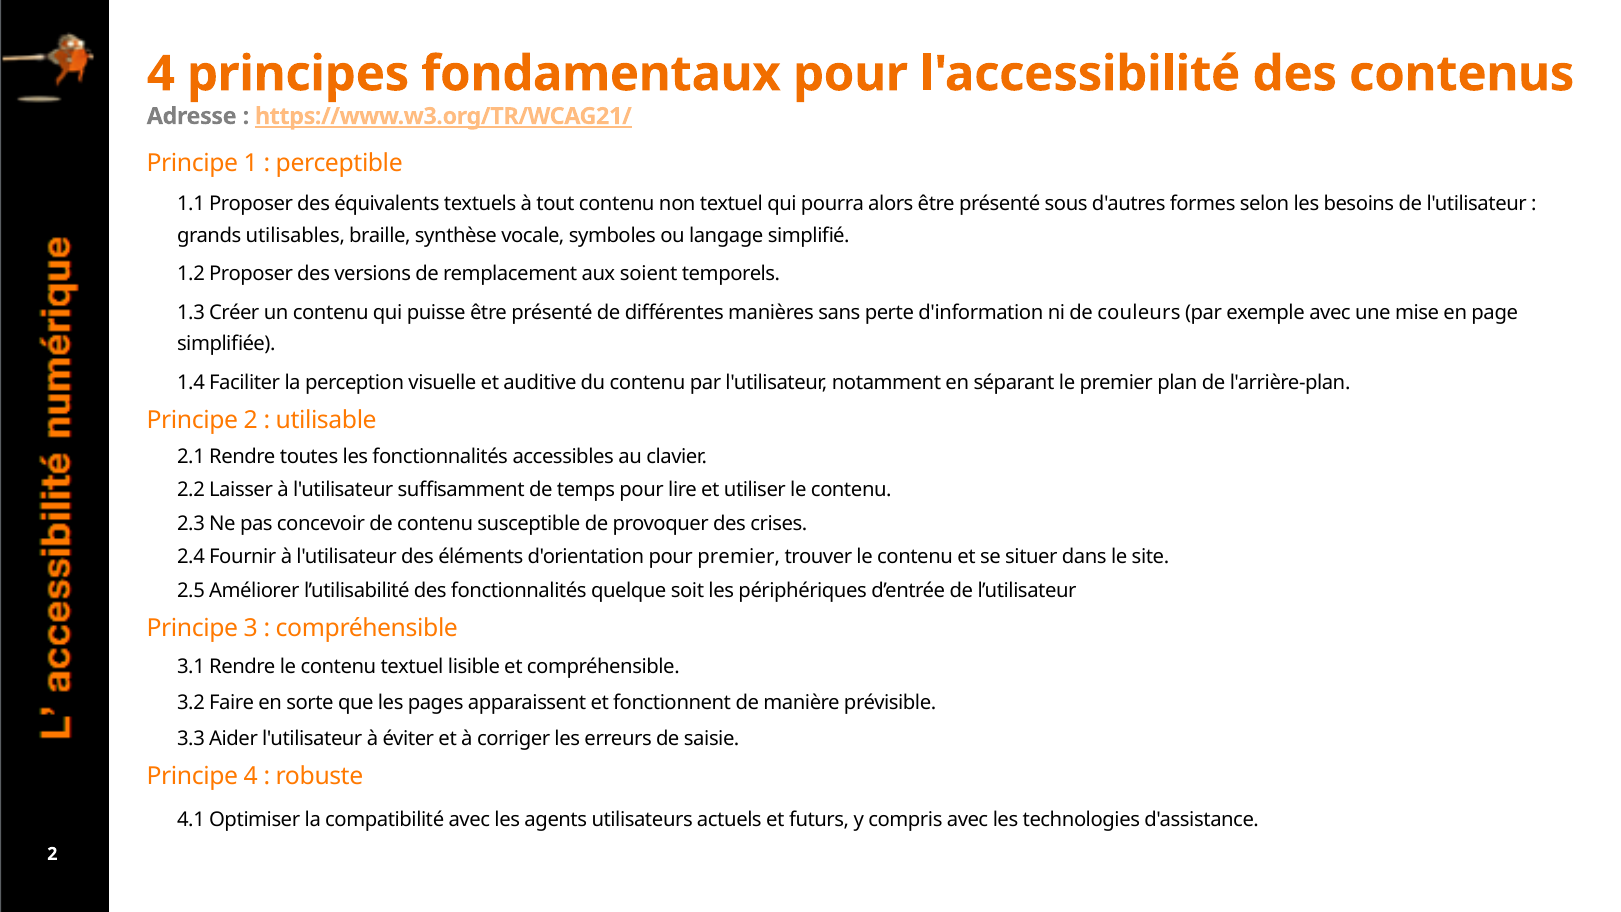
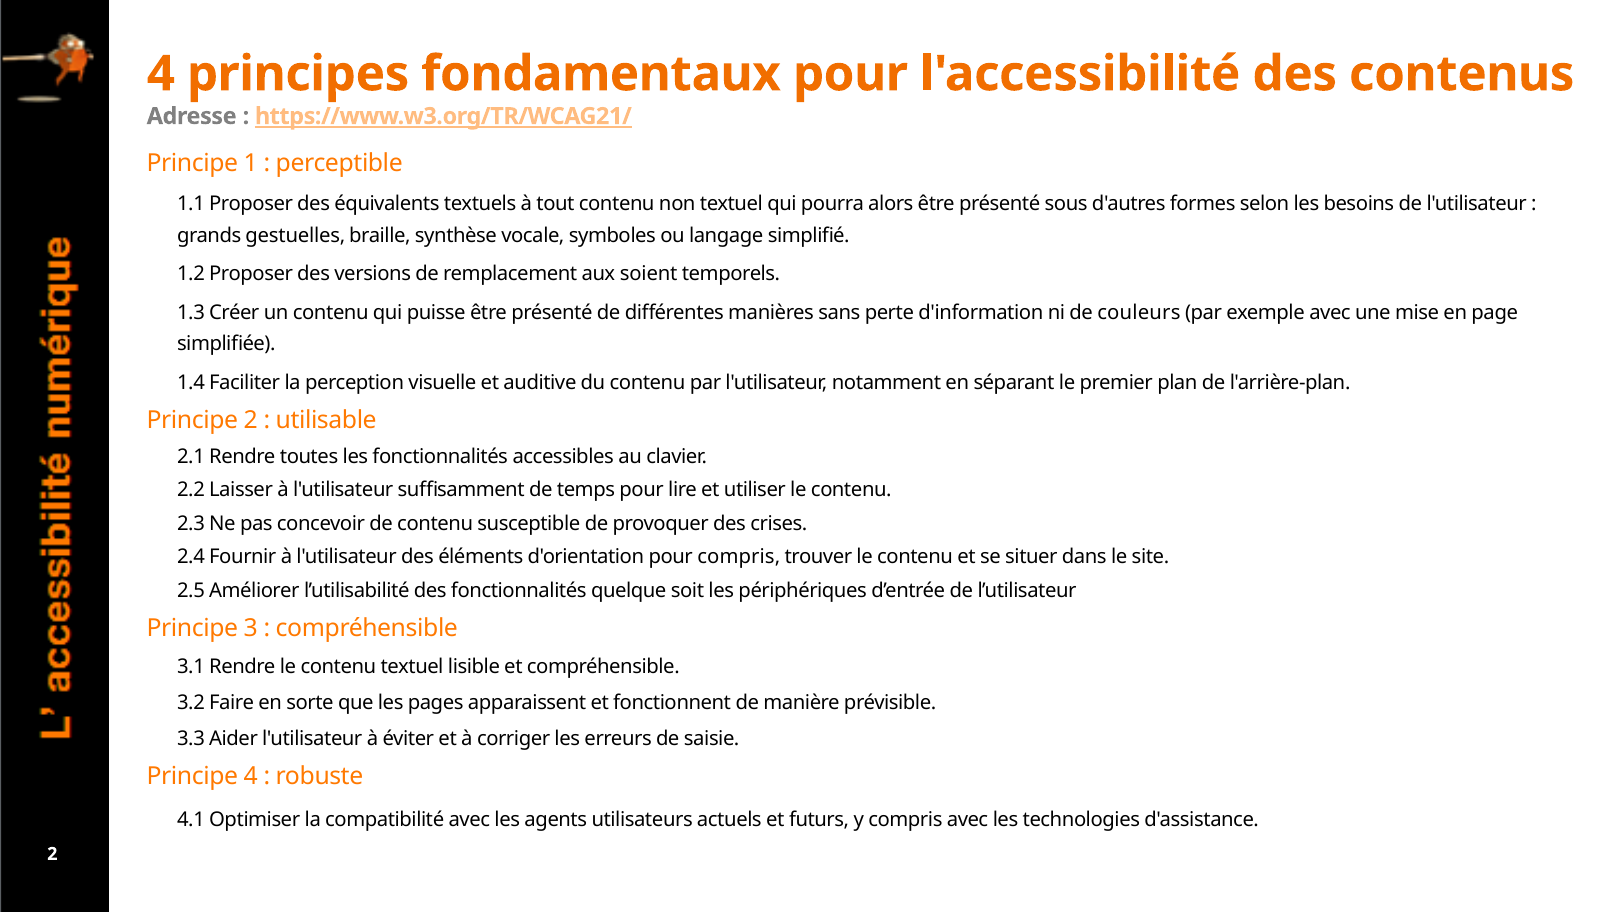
utilisables: utilisables -> gestuelles
pour premier: premier -> compris
